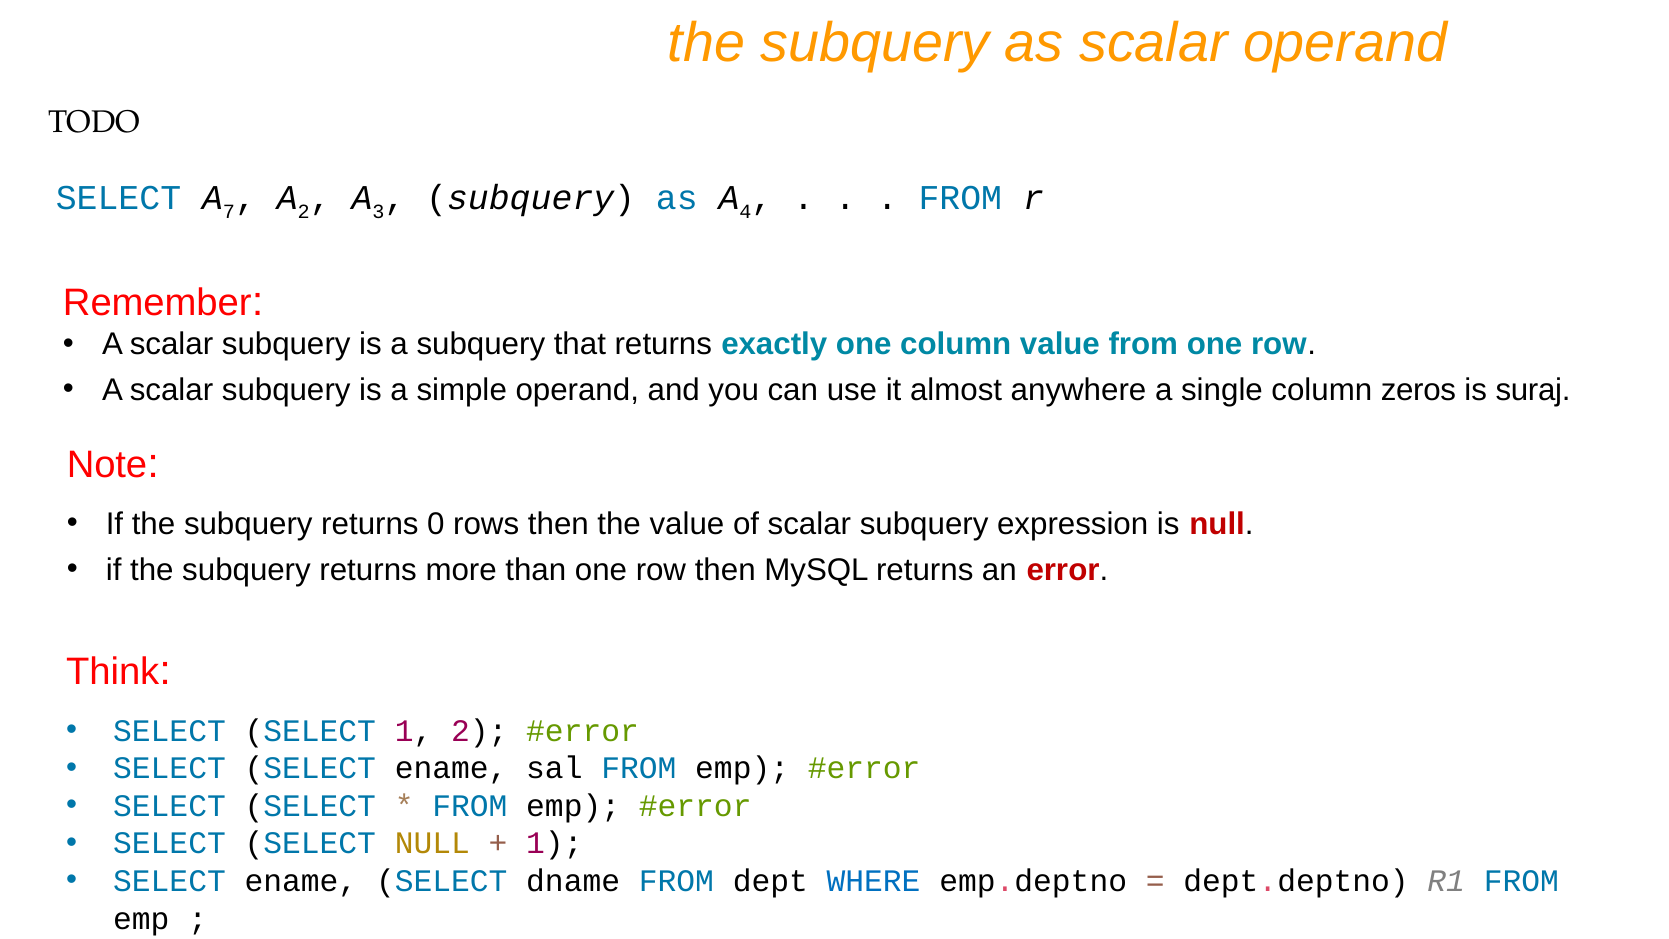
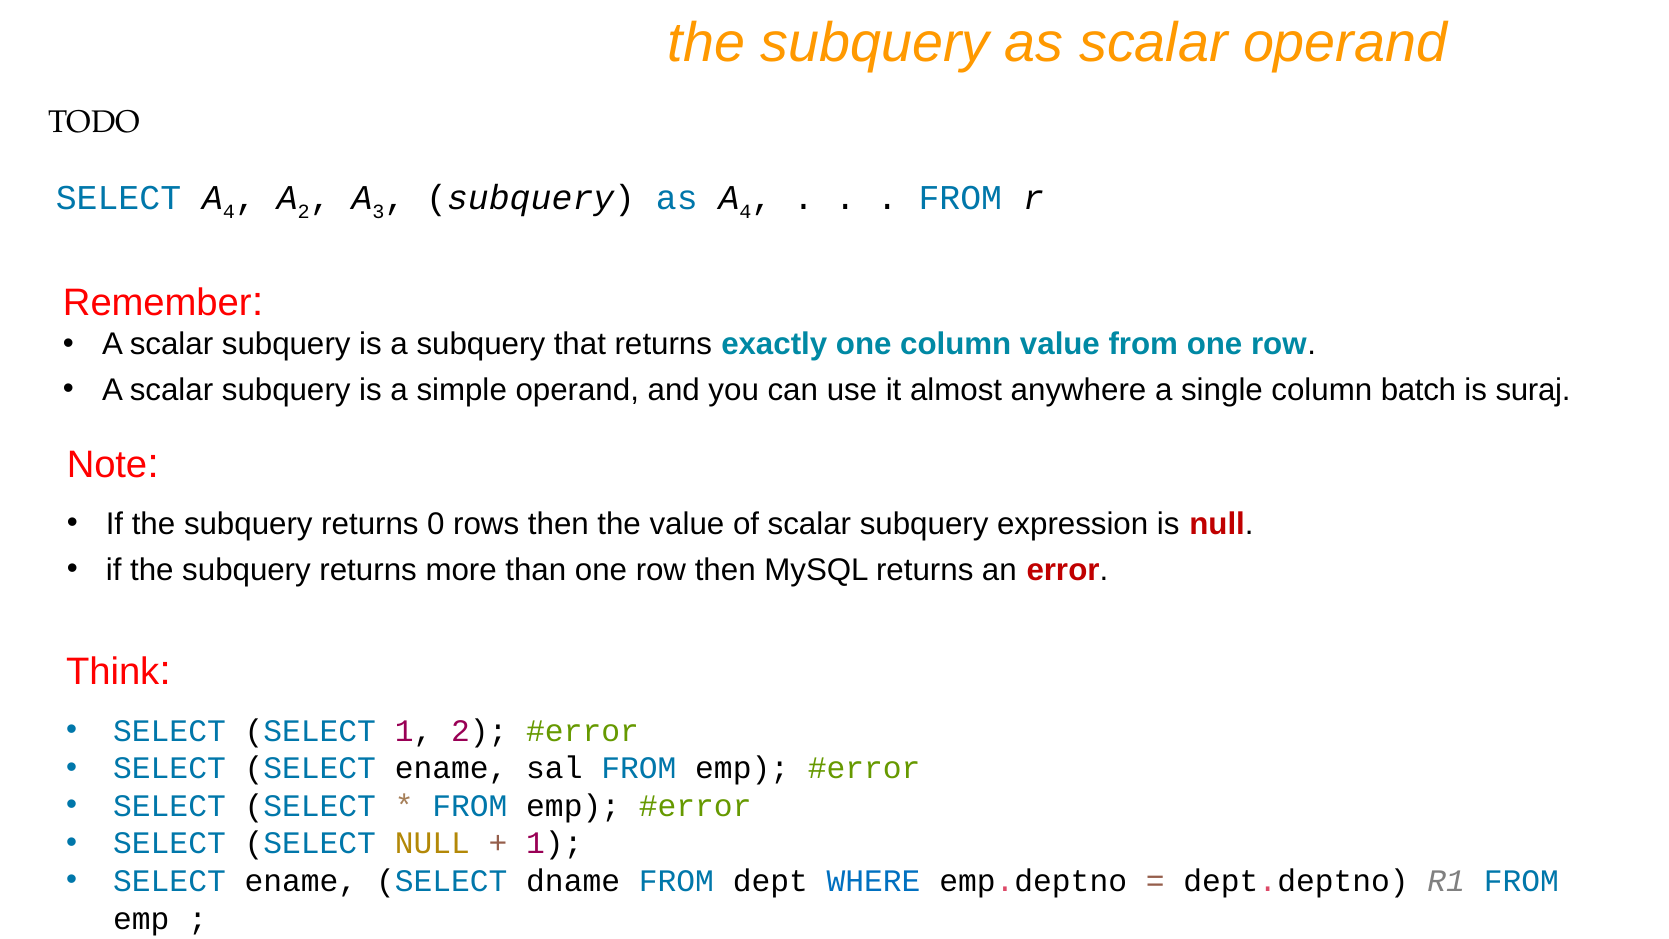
SELECT A 7: 7 -> 4
zeros: zeros -> batch
